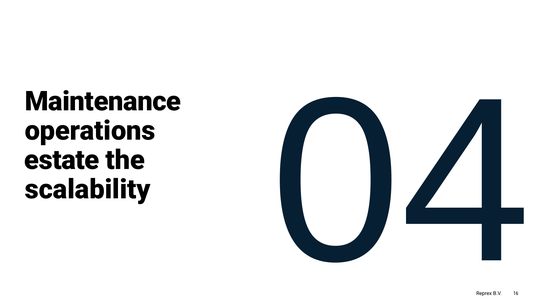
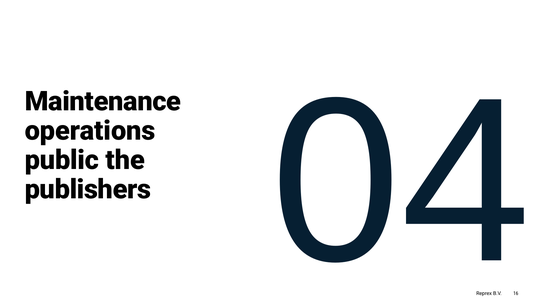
estate: estate -> public
scalability: scalability -> publishers
